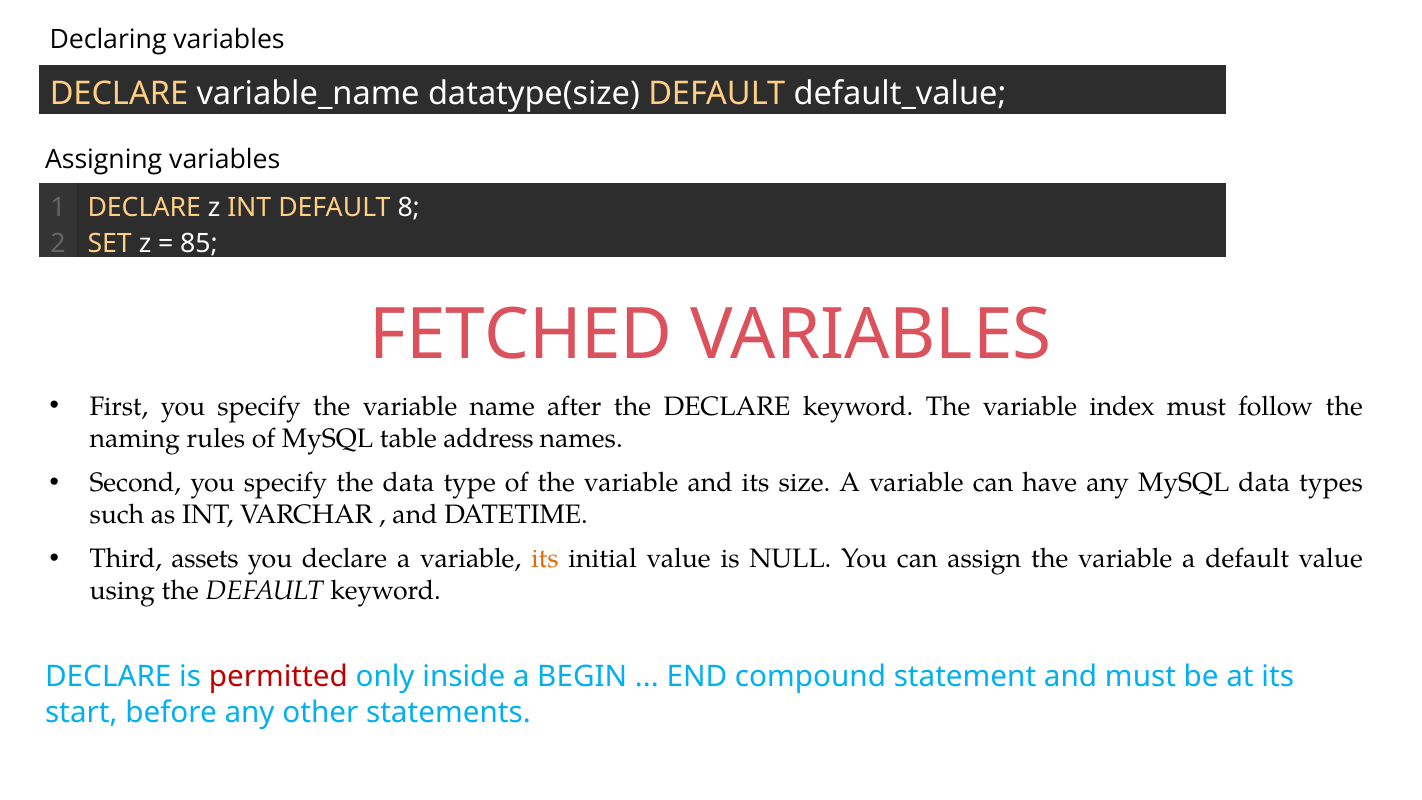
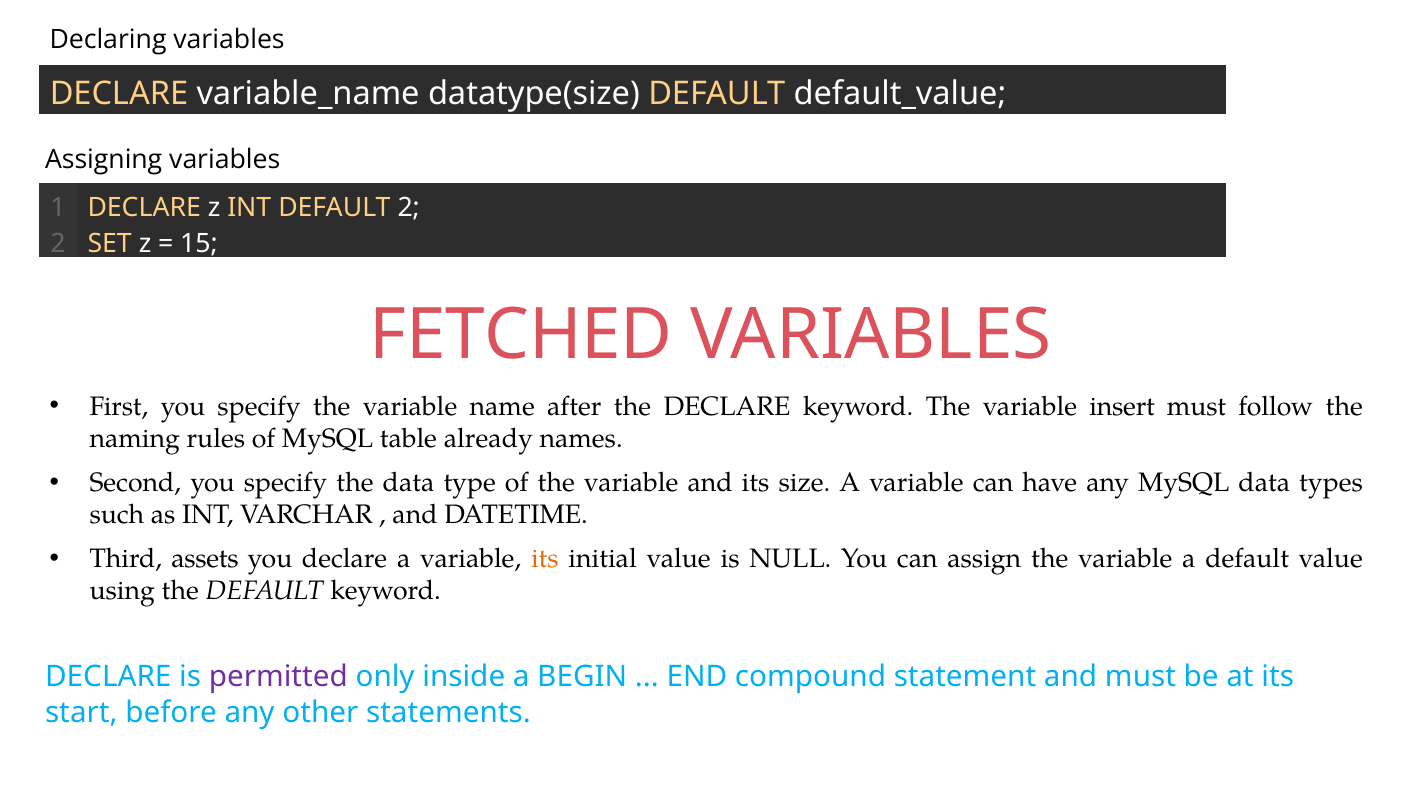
DEFAULT 8: 8 -> 2
85: 85 -> 15
index: index -> insert
address: address -> already
permitted colour: red -> purple
